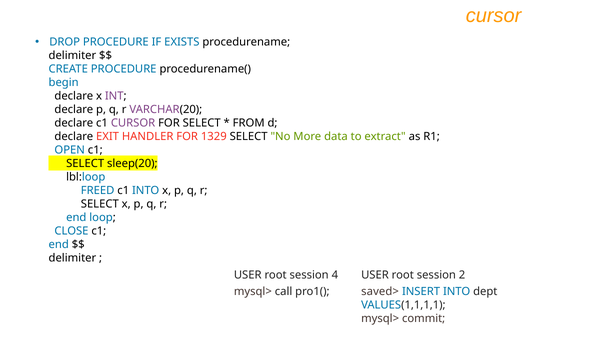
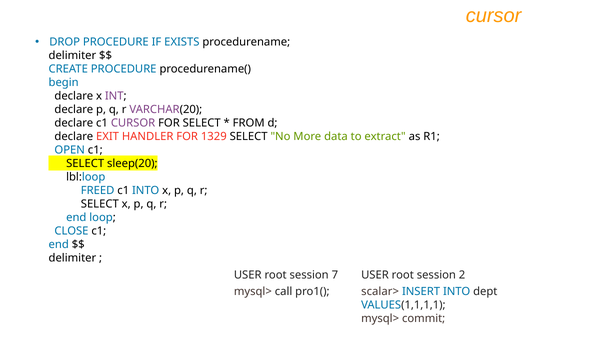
4: 4 -> 7
saved>: saved> -> scalar>
